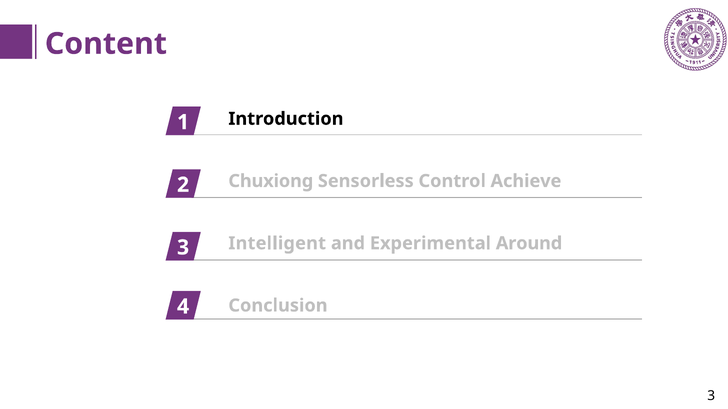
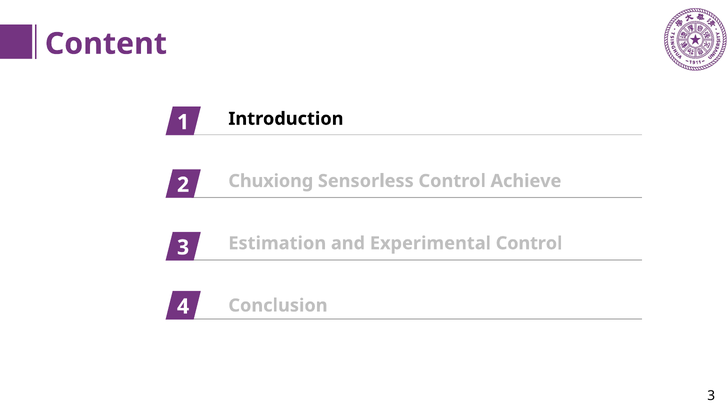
Intelligent: Intelligent -> Estimation
Experimental Around: Around -> Control
